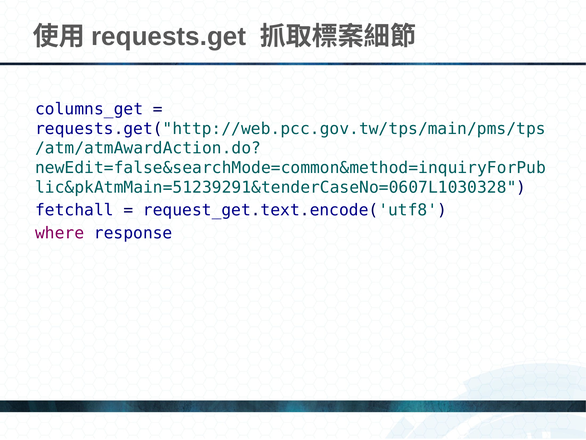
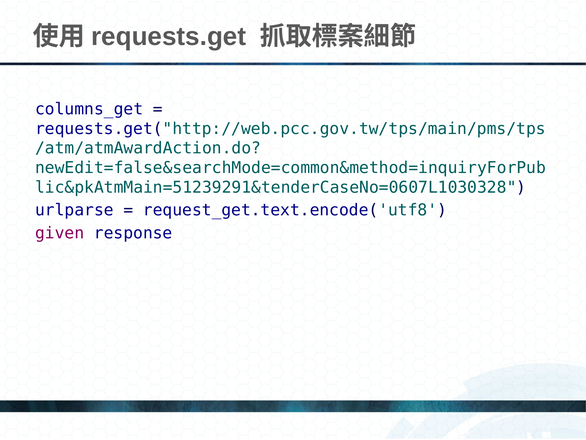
fetchall: fetchall -> urlparse
where: where -> given
